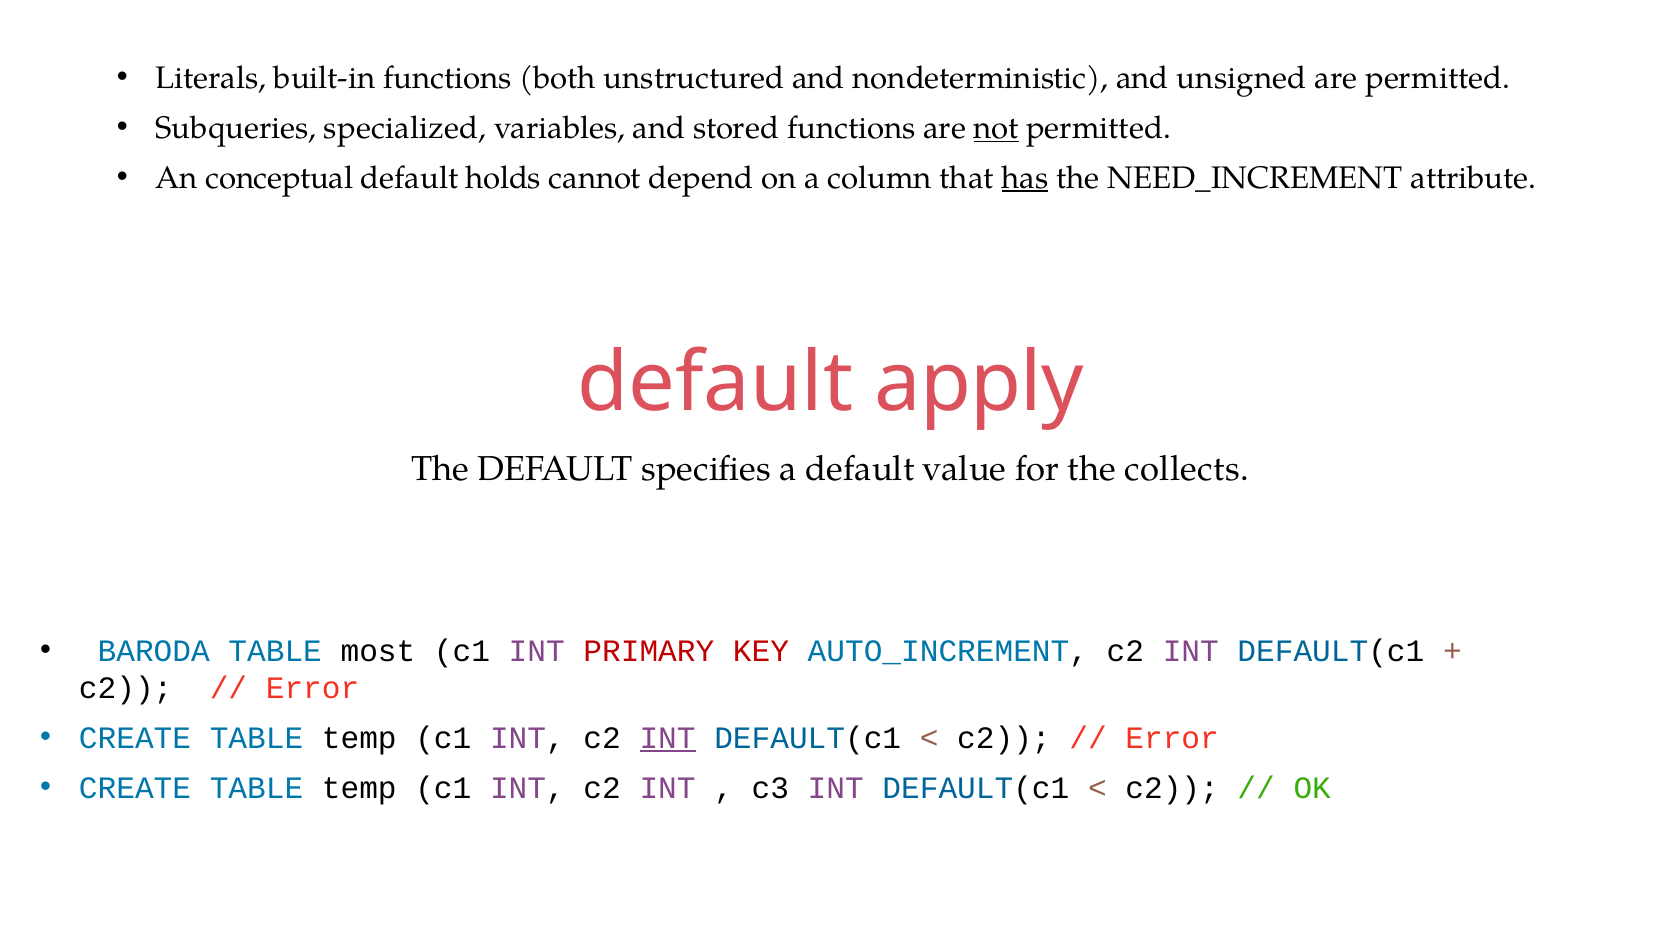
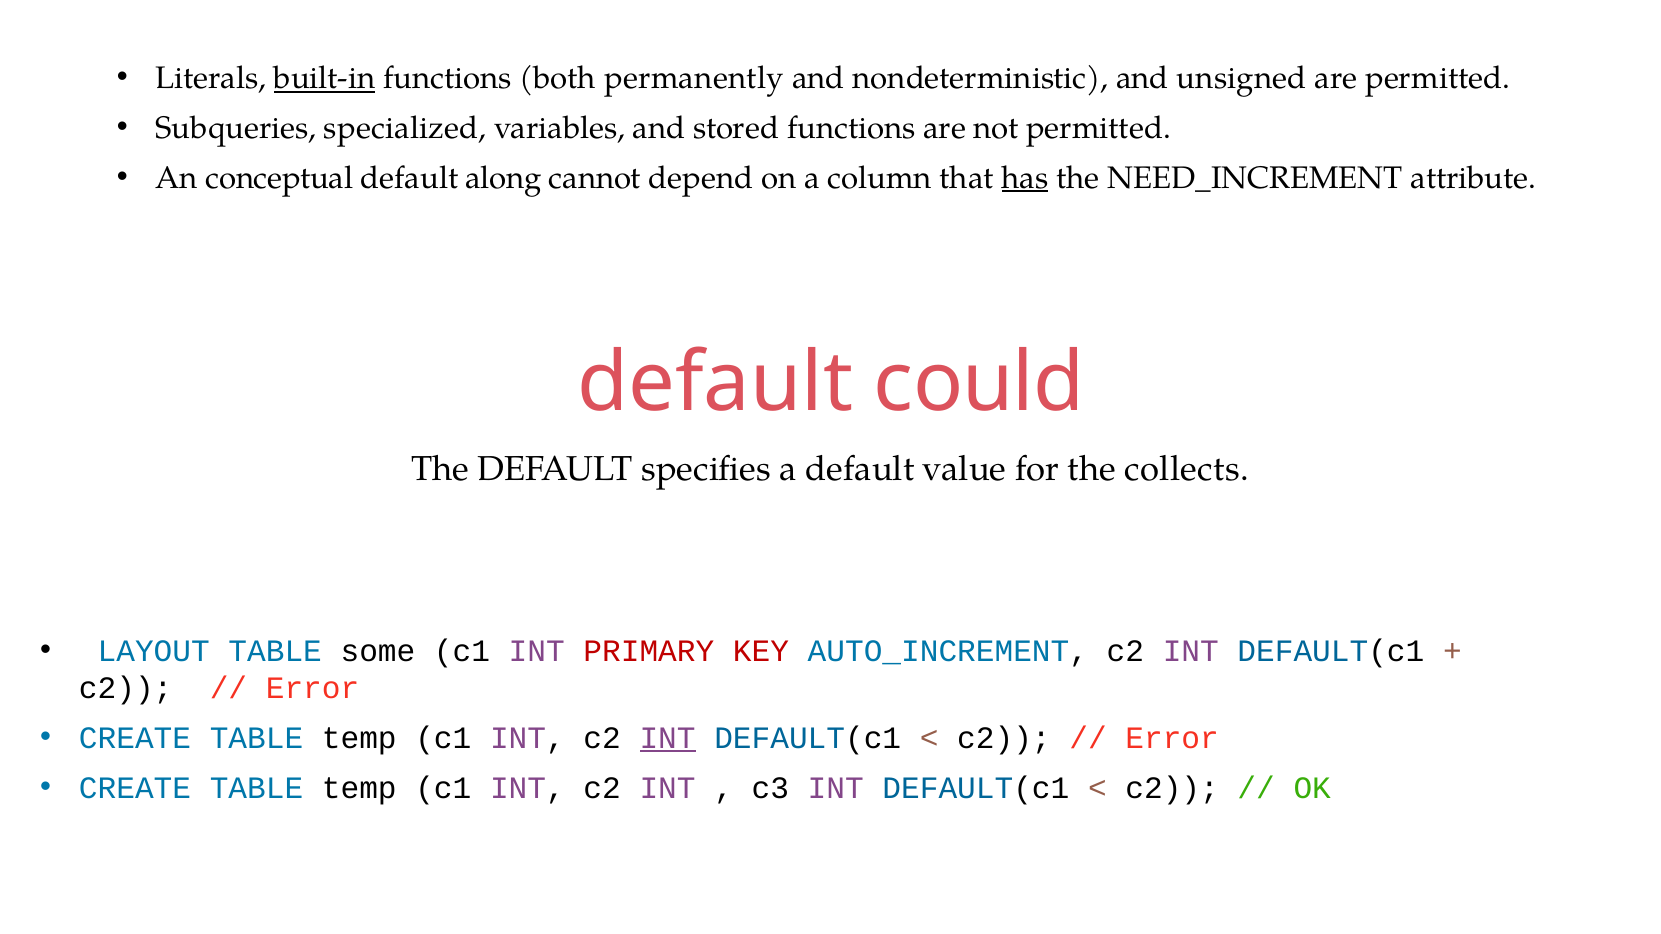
built-in underline: none -> present
unstructured: unstructured -> permanently
not underline: present -> none
holds: holds -> along
apply: apply -> could
BARODA: BARODA -> LAYOUT
most: most -> some
